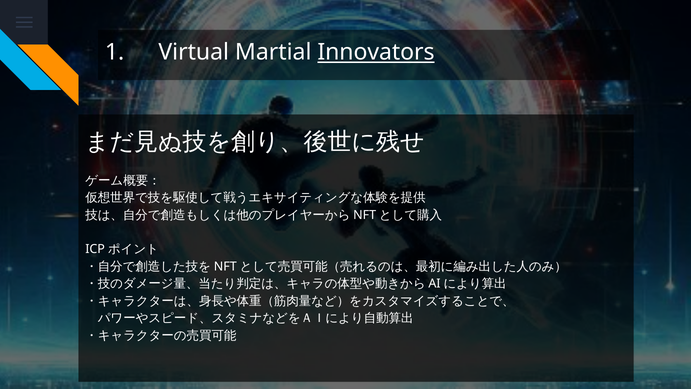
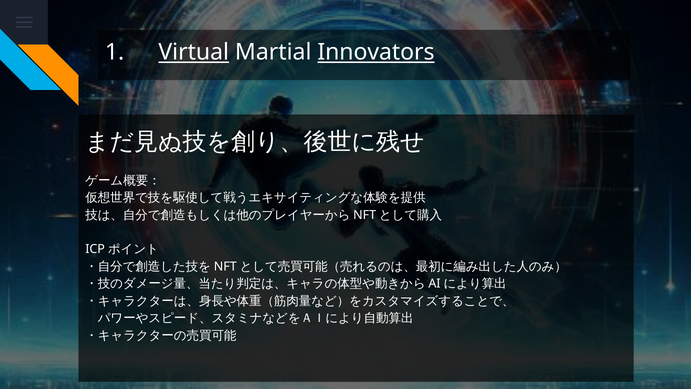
Virtual underline: none -> present
